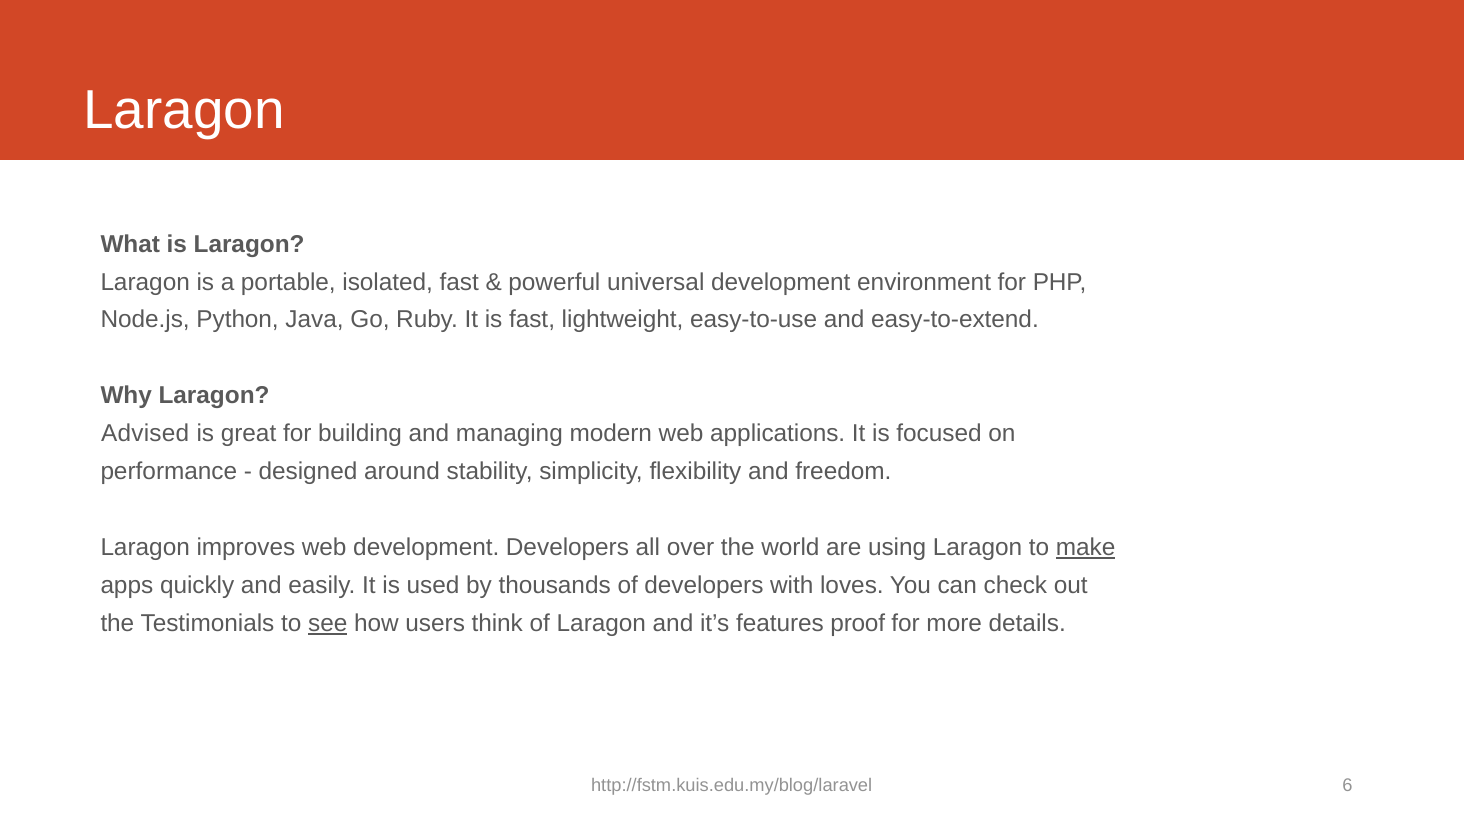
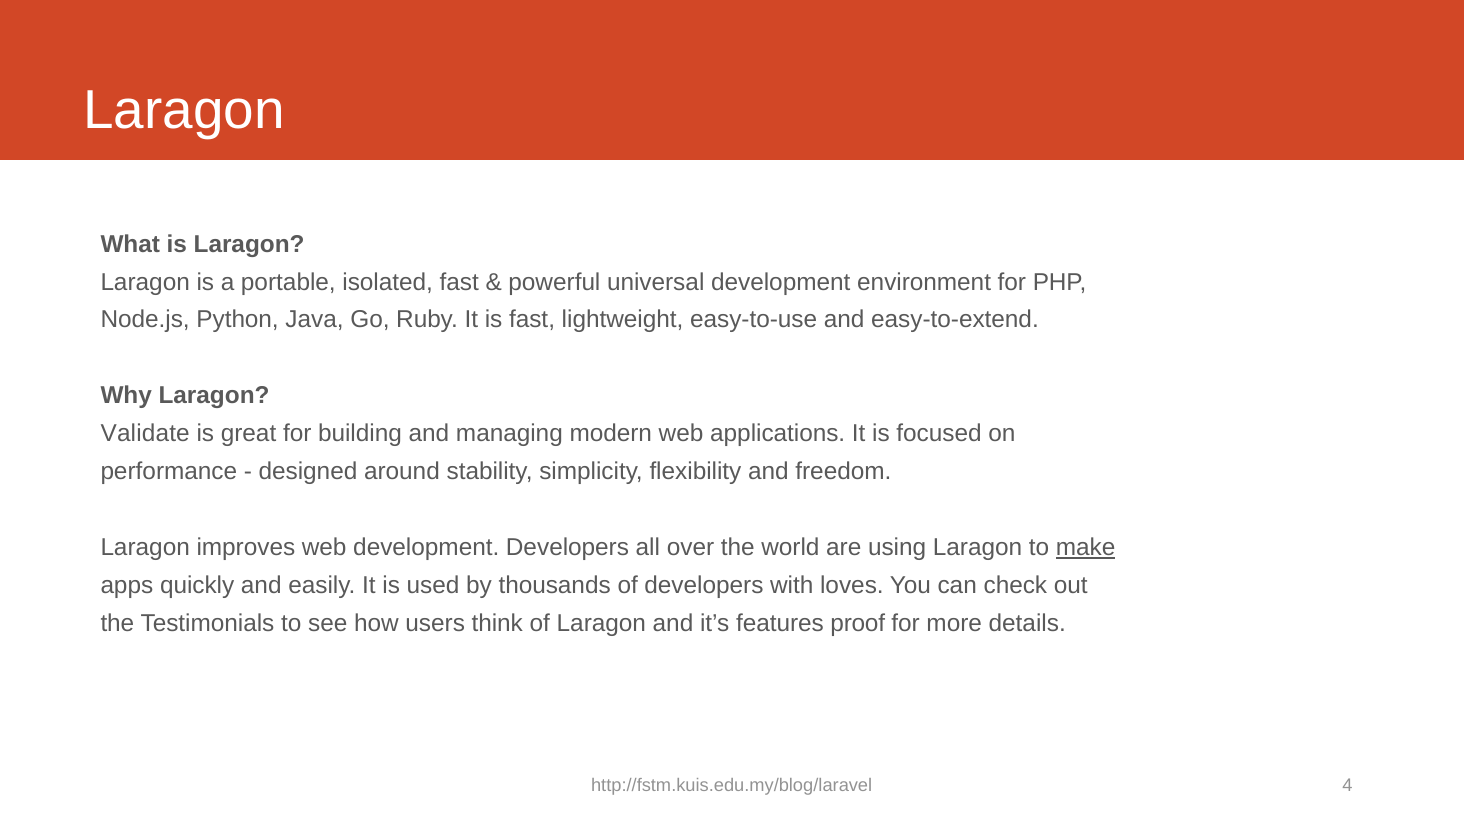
Advised: Advised -> Validate
see underline: present -> none
6: 6 -> 4
